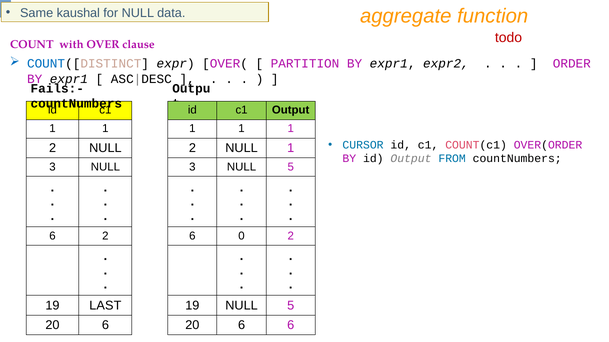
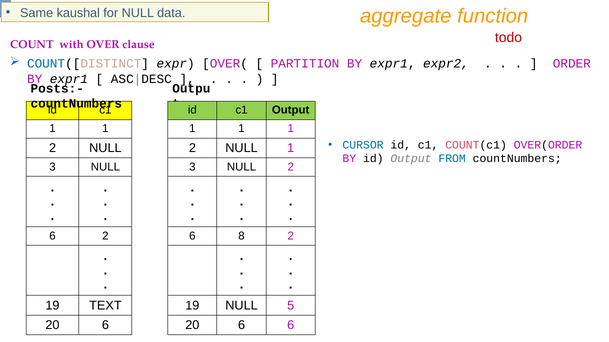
Fails:-: Fails:- -> Posts:-
3 NULL 5: 5 -> 2
0: 0 -> 8
LAST: LAST -> TEXT
